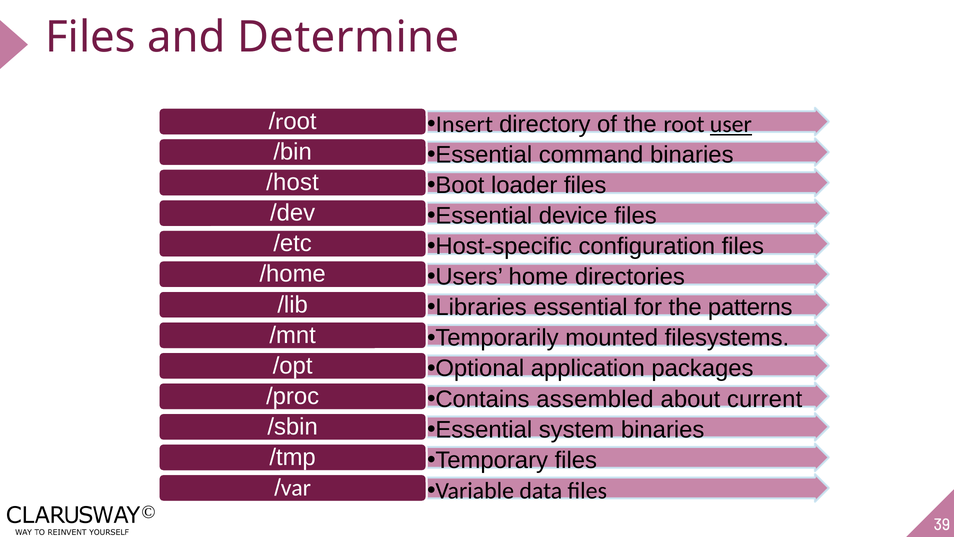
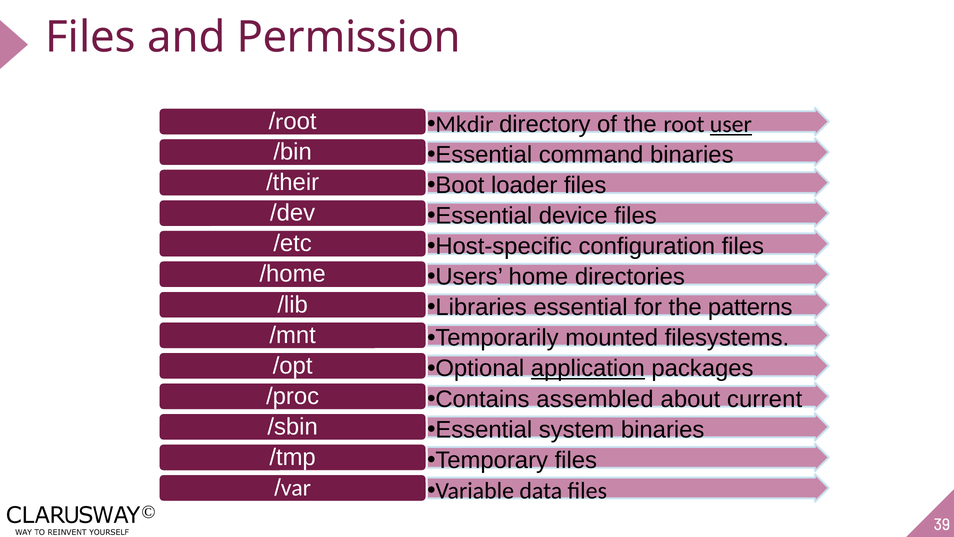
Determine: Determine -> Permission
Insert: Insert -> Mkdir
/host: /host -> /their
application underline: none -> present
